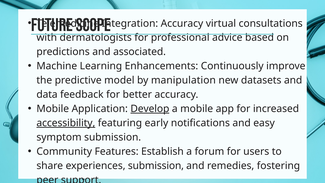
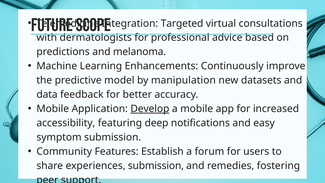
Integration Accuracy: Accuracy -> Targeted
associated: associated -> melanoma
accessibility underline: present -> none
early: early -> deep
